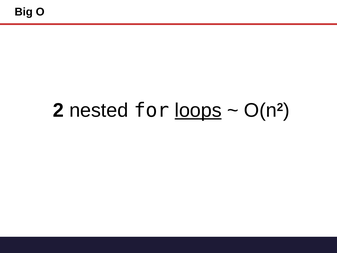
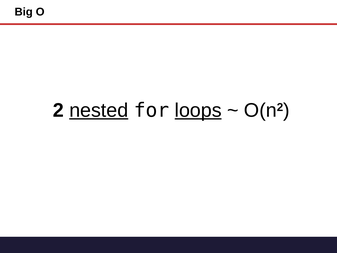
nested underline: none -> present
